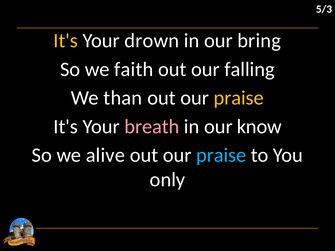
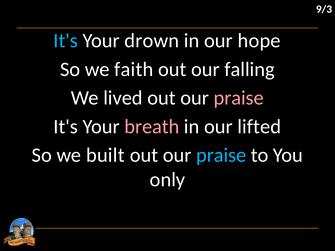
5/3: 5/3 -> 9/3
It's at (66, 41) colour: yellow -> light blue
bring: bring -> hope
than: than -> lived
praise at (239, 98) colour: yellow -> pink
know: know -> lifted
alive: alive -> built
